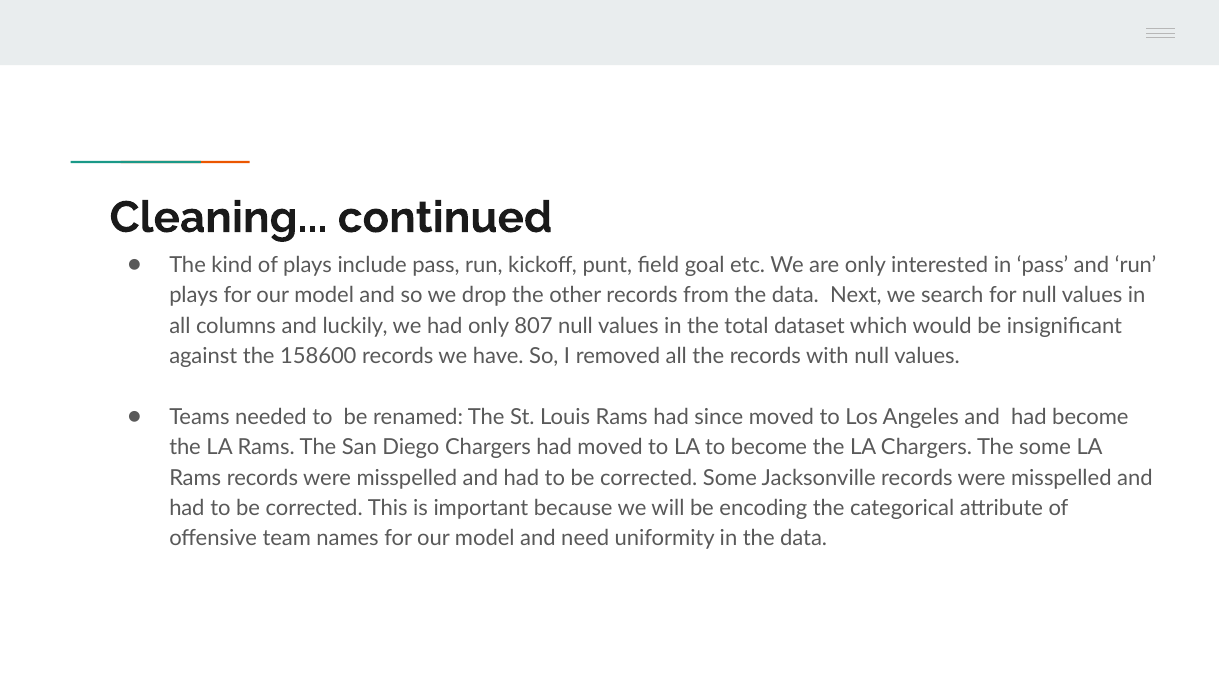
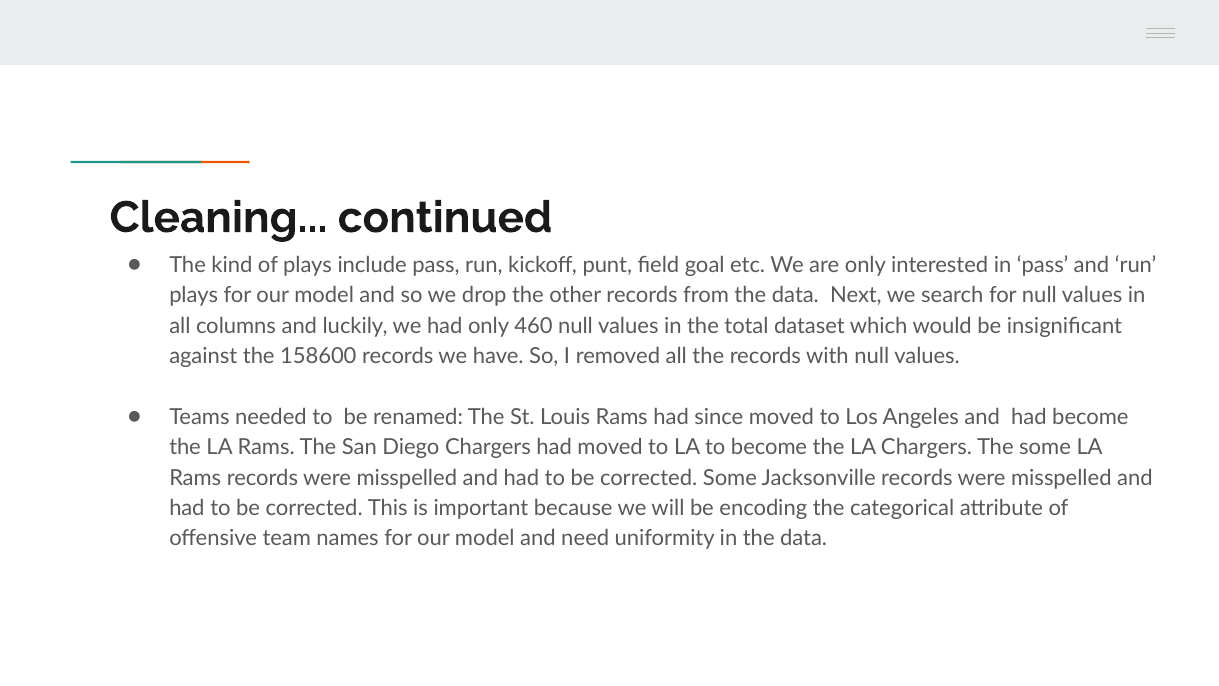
807: 807 -> 460
